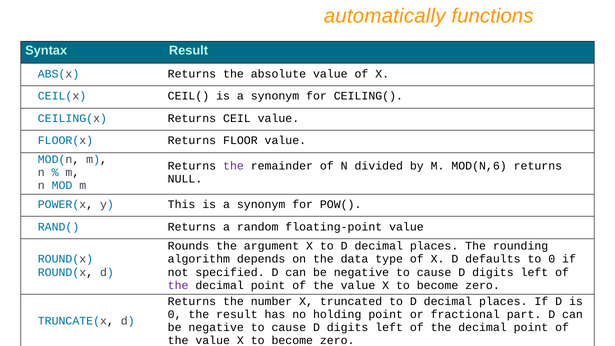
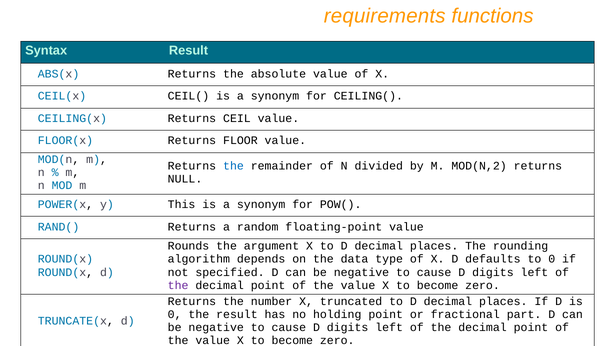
automatically: automatically -> requirements
the at (233, 166) colour: purple -> blue
MOD(N,6: MOD(N,6 -> MOD(N,2
